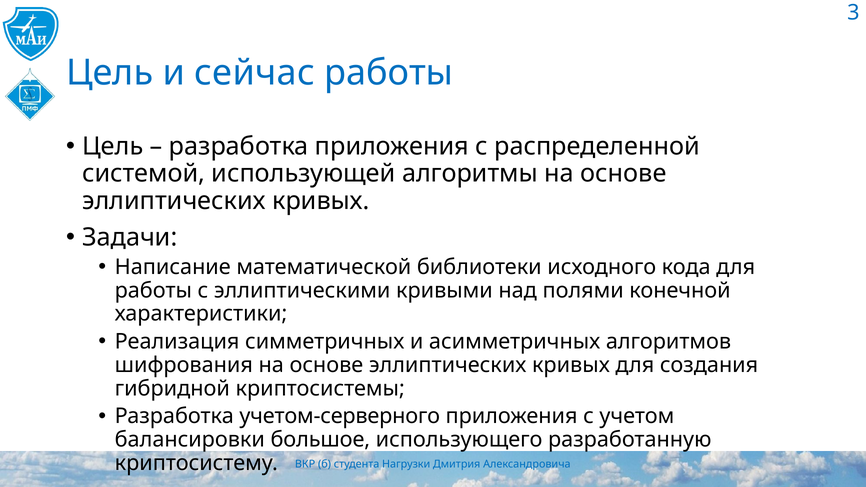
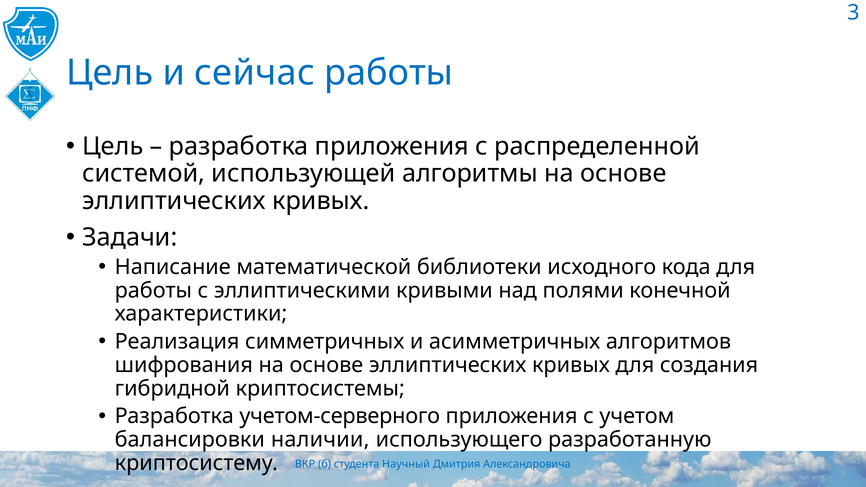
большое: большое -> наличии
Нагрузки: Нагрузки -> Научный
